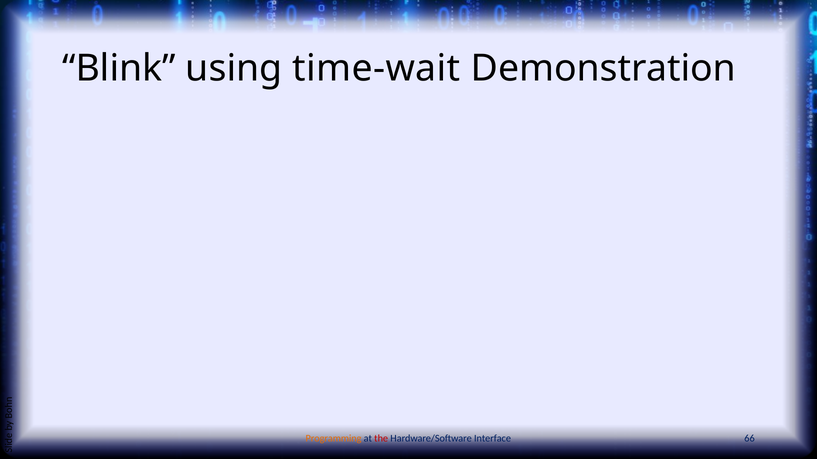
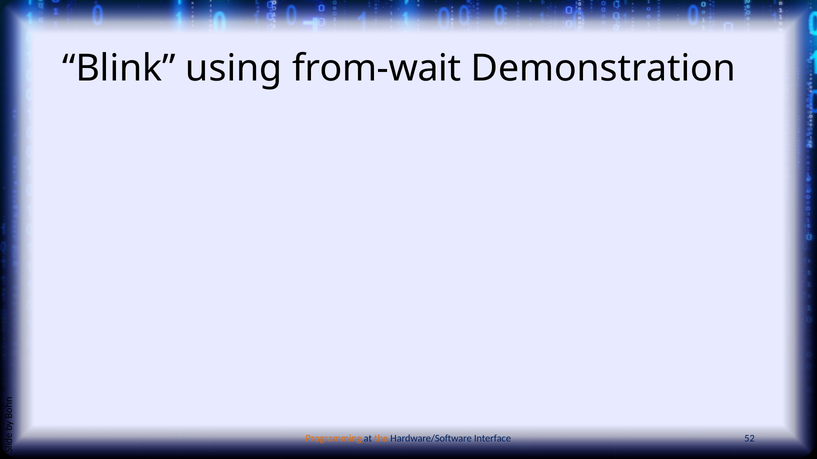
time-wait: time-wait -> from-wait
the colour: red -> orange
66: 66 -> 52
